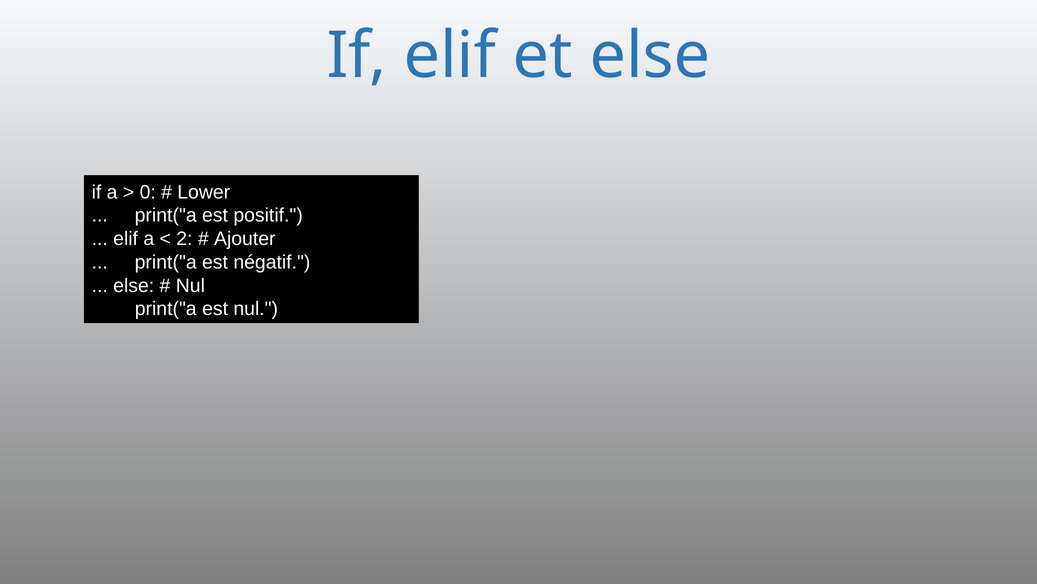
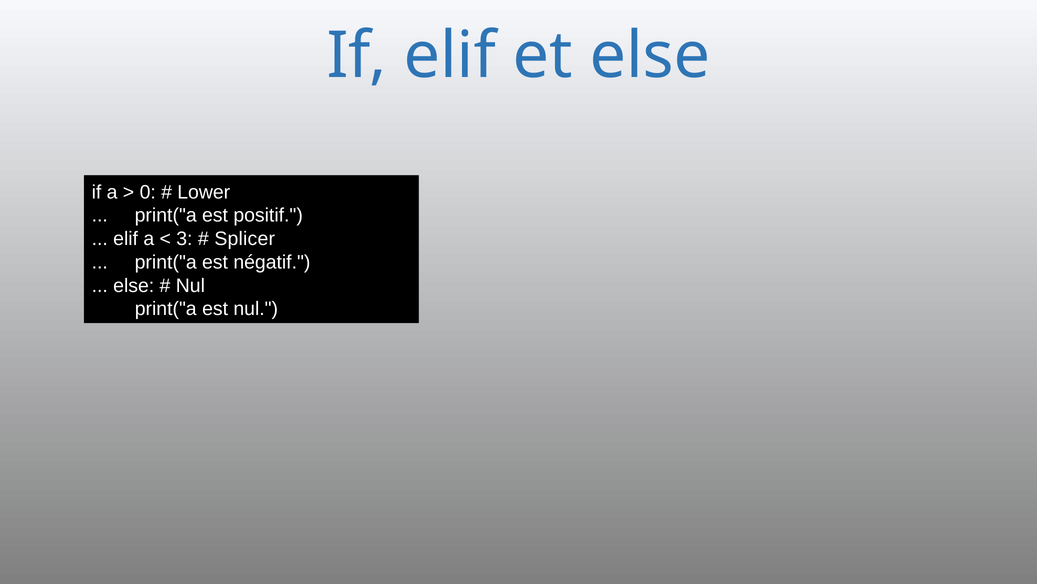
2: 2 -> 3
Ajouter: Ajouter -> Splicer
